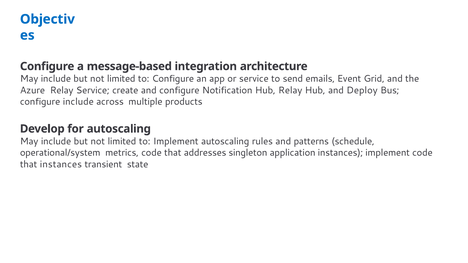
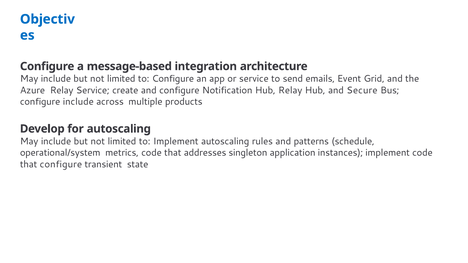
Deploy: Deploy -> Secure
that instances: instances -> configure
